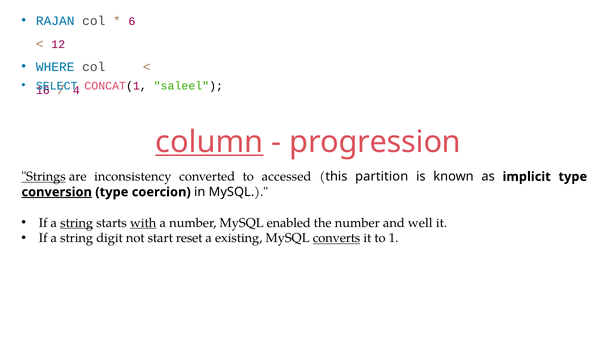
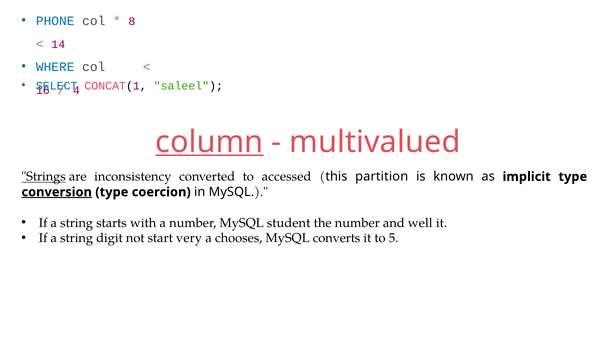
RAJAN: RAJAN -> PHONE
6: 6 -> 8
12: 12 -> 14
progression: progression -> multivalued
string at (77, 223) underline: present -> none
with underline: present -> none
enabled: enabled -> student
reset: reset -> very
existing: existing -> chooses
converts underline: present -> none
1: 1 -> 5
